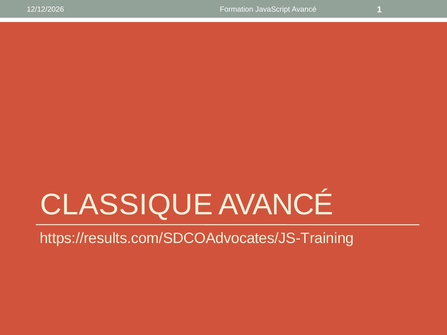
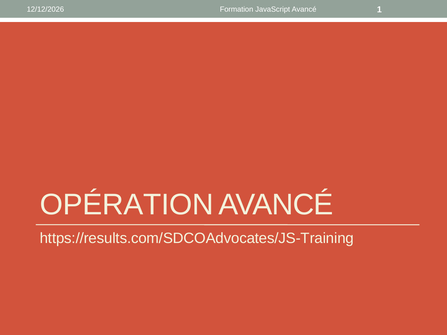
CLASSIQUE: CLASSIQUE -> OPÉRATION
